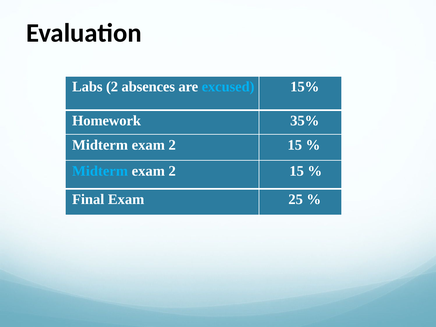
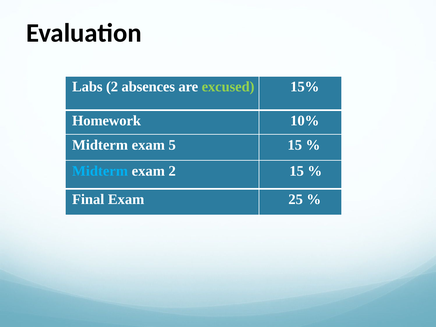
excused colour: light blue -> light green
35%: 35% -> 10%
2 at (172, 145): 2 -> 5
